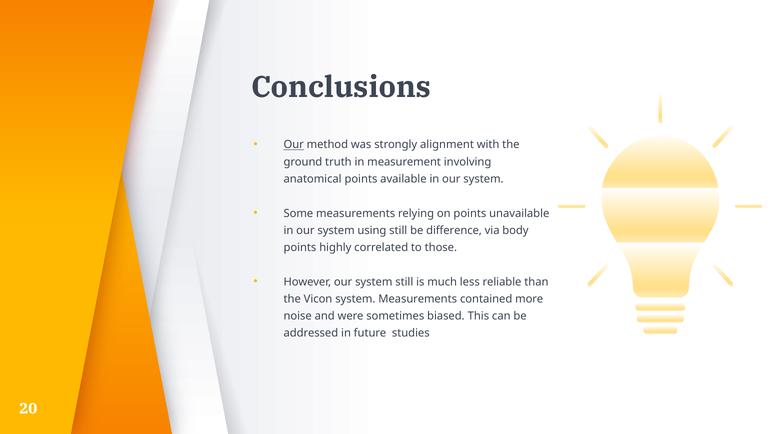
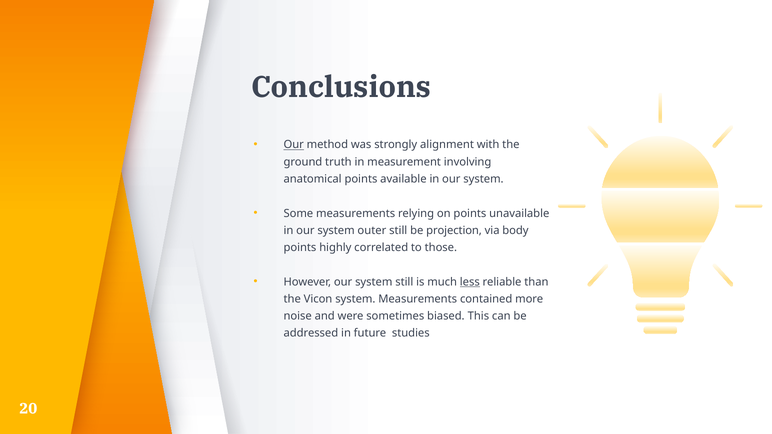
using: using -> outer
difference: difference -> projection
less underline: none -> present
